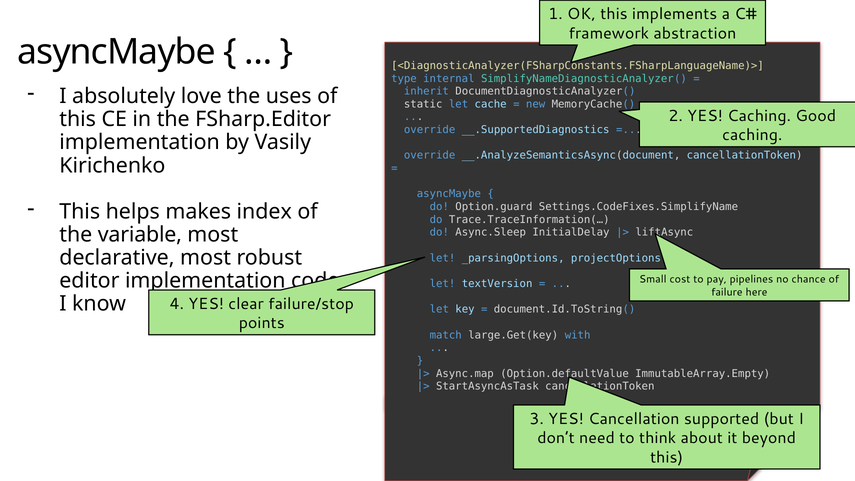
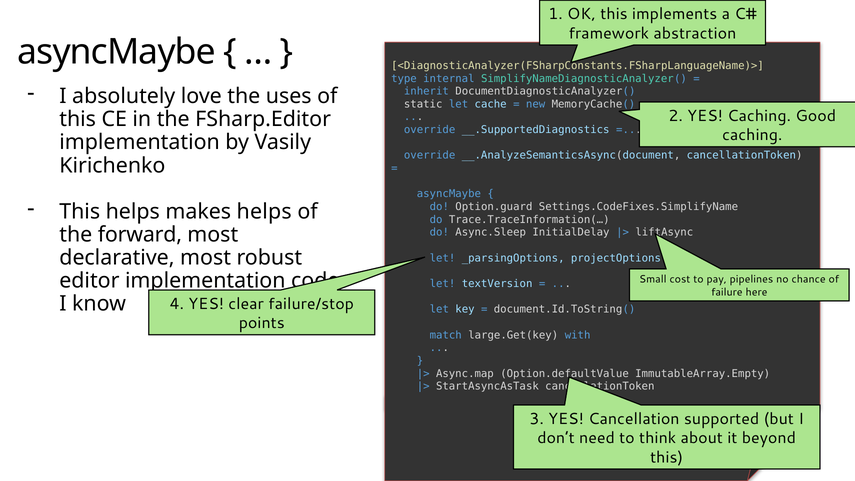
makes index: index -> helps
variable: variable -> forward
